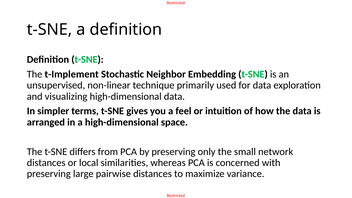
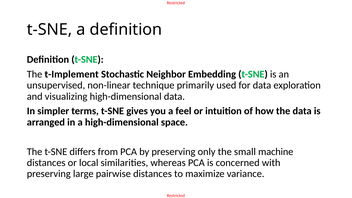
network: network -> machine
